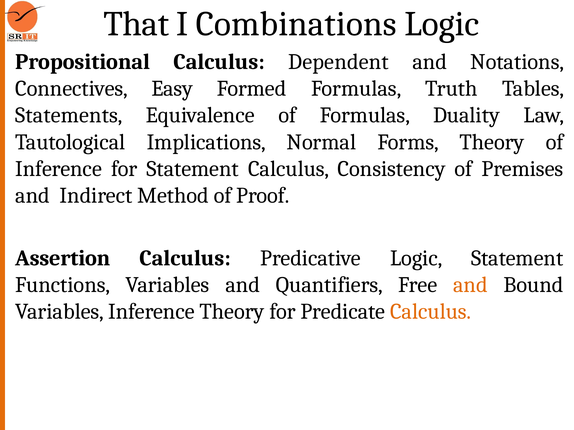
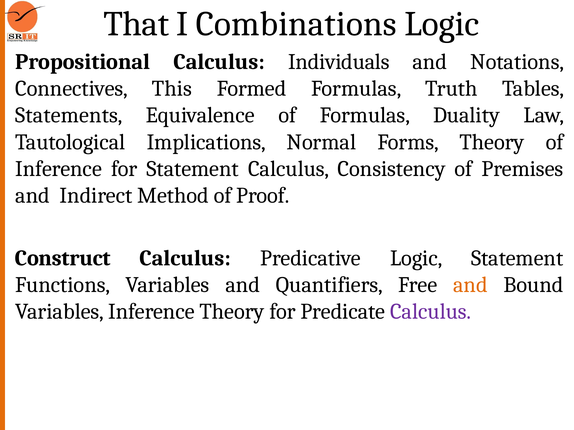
Dependent: Dependent -> Individuals
Easy: Easy -> This
Assertion: Assertion -> Construct
Calculus at (431, 312) colour: orange -> purple
